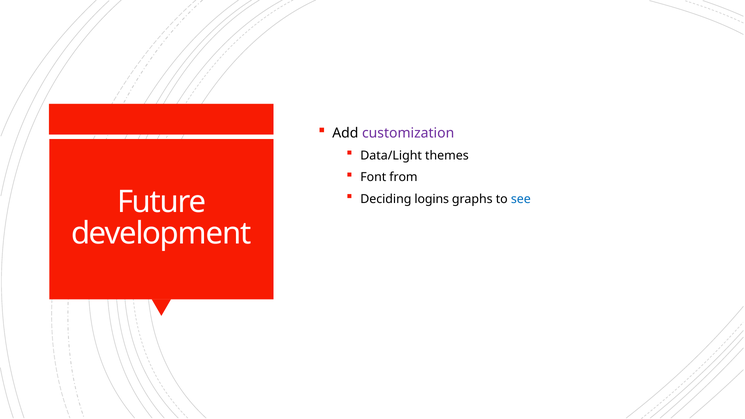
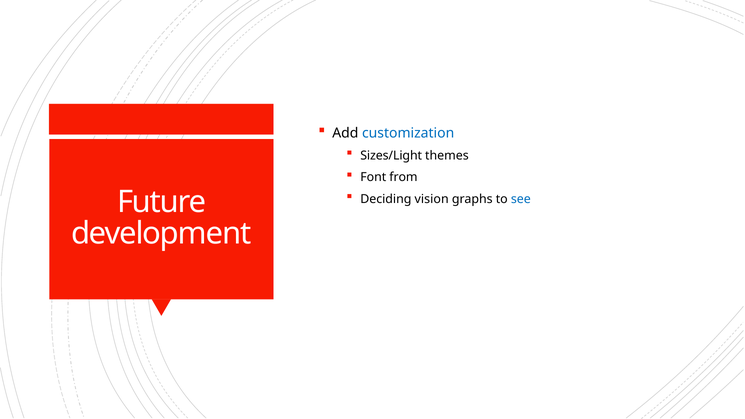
customization colour: purple -> blue
Data/Light: Data/Light -> Sizes/Light
logins: logins -> vision
